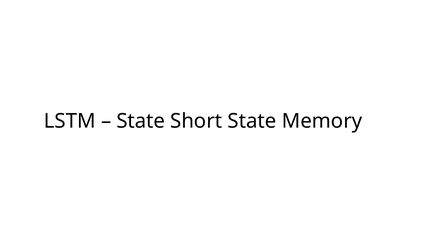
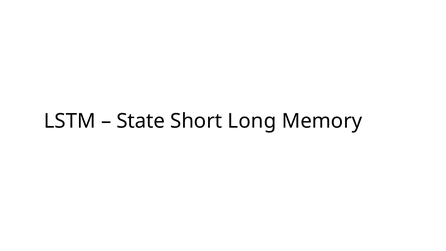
Short State: State -> Long
